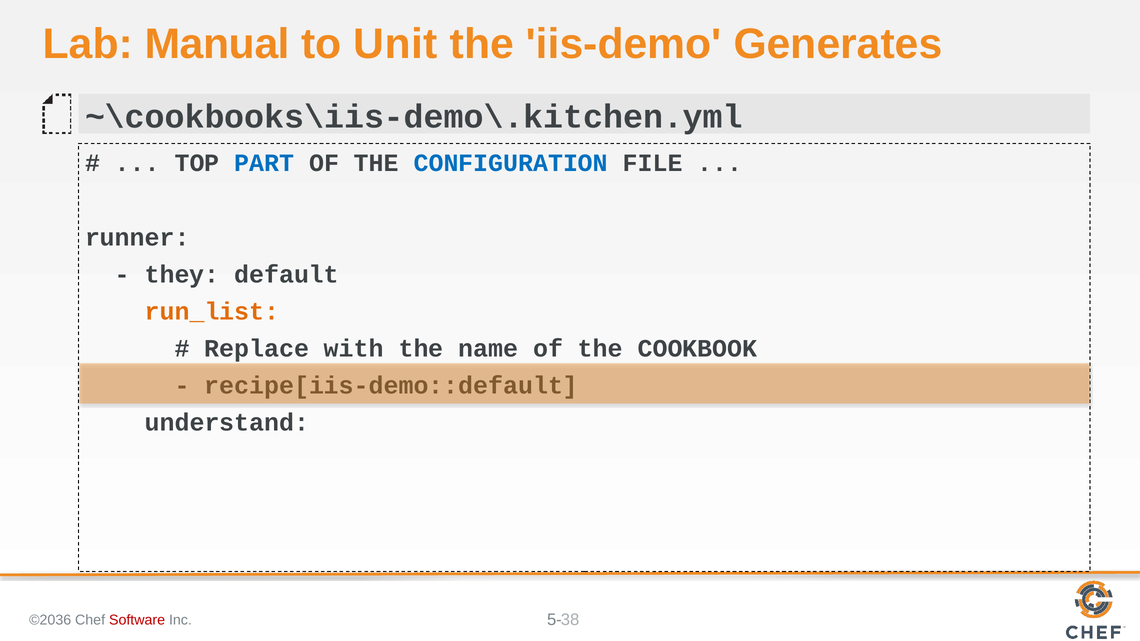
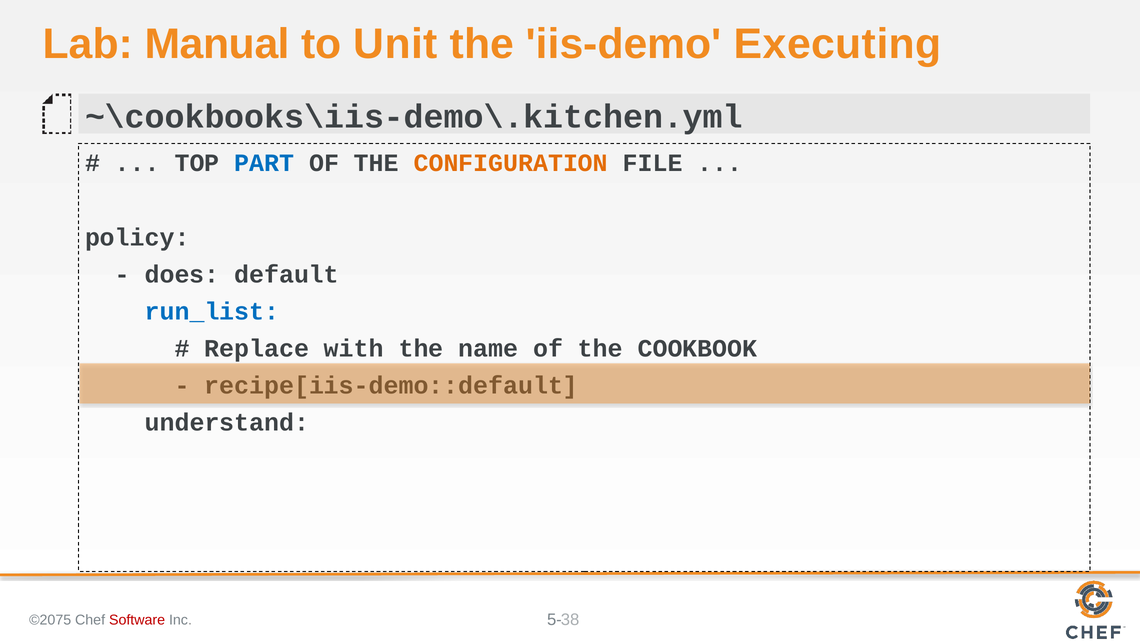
Generates: Generates -> Executing
CONFIGURATION colour: blue -> orange
runner: runner -> policy
they: they -> does
run_list colour: orange -> blue
©2036: ©2036 -> ©2075
